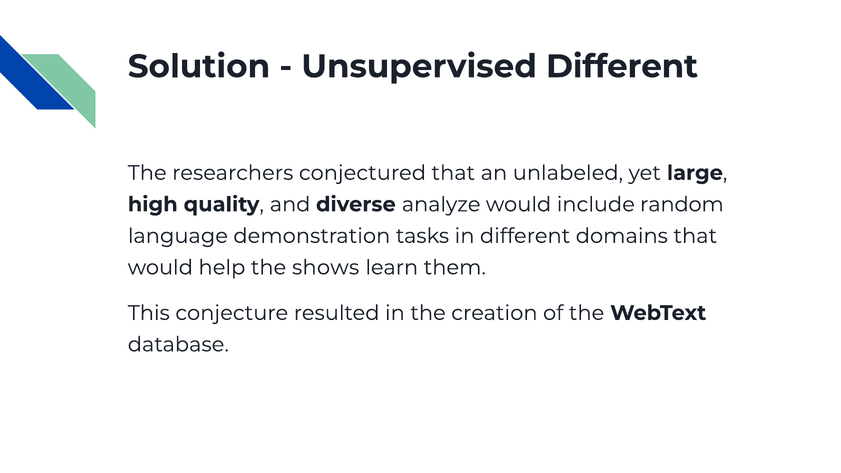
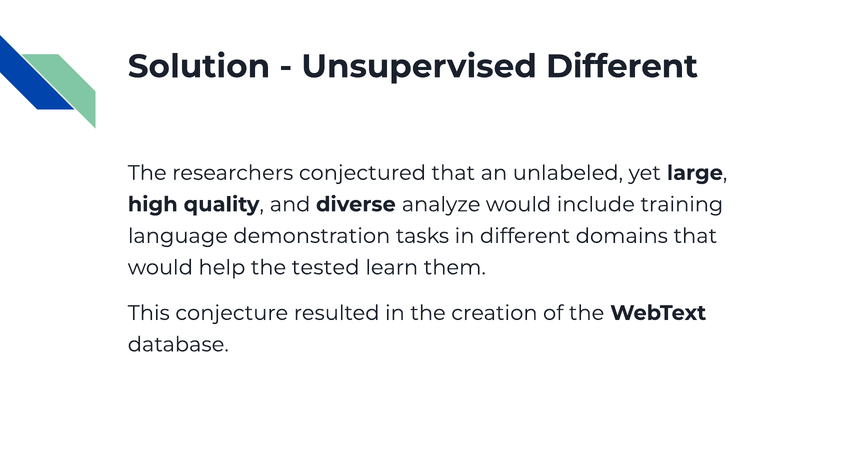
random: random -> training
shows: shows -> tested
